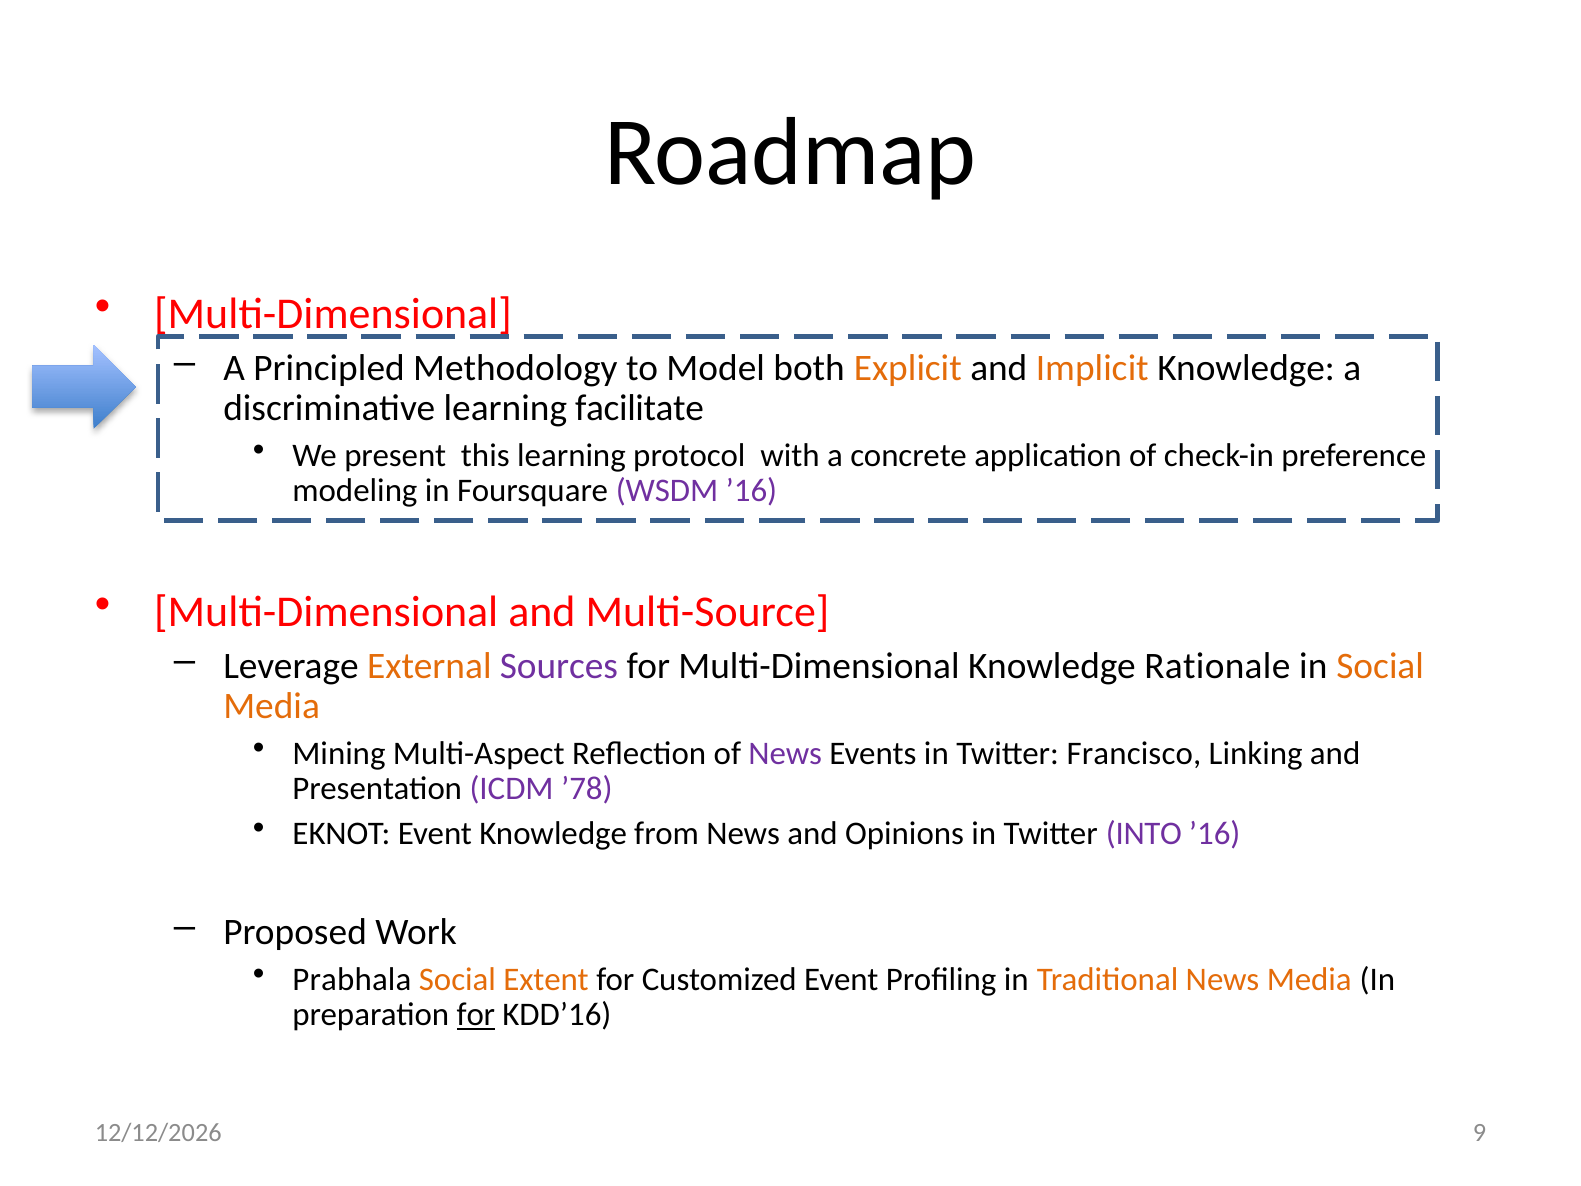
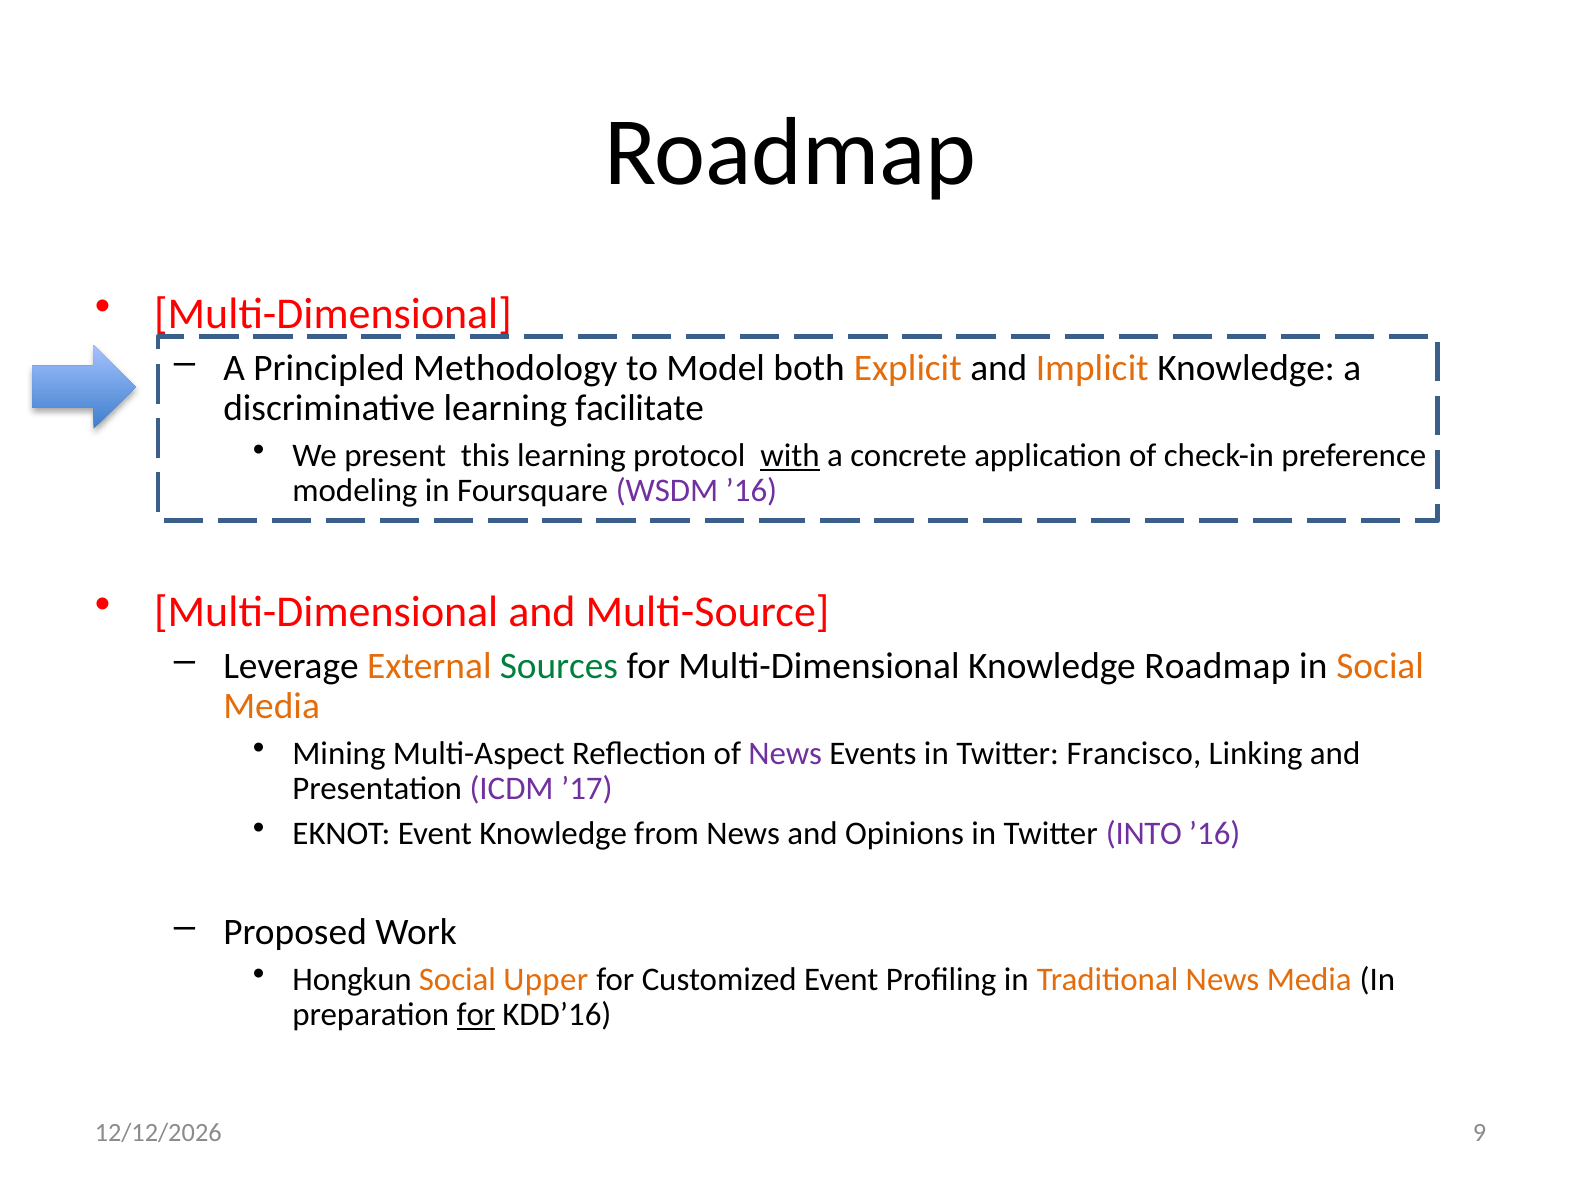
with underline: none -> present
Sources colour: purple -> green
Knowledge Rationale: Rationale -> Roadmap
’78: ’78 -> ’17
Prabhala: Prabhala -> Hongkun
Extent: Extent -> Upper
